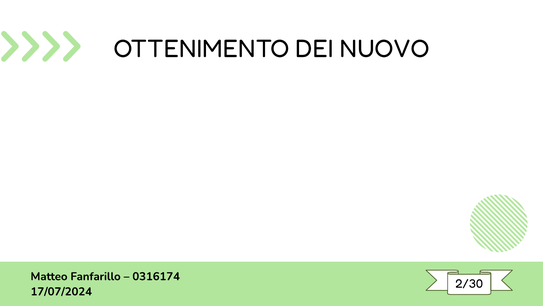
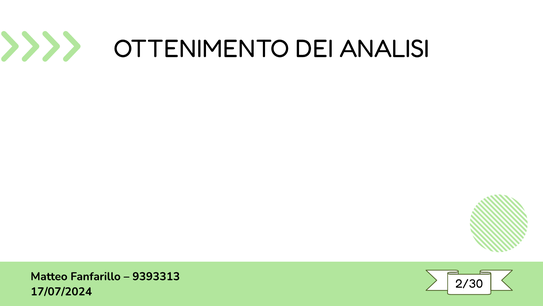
NUOVO: NUOVO -> ANALISI
0316174: 0316174 -> 9393313
